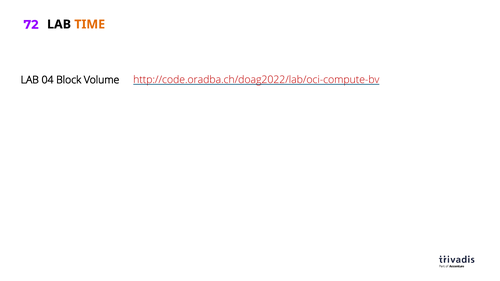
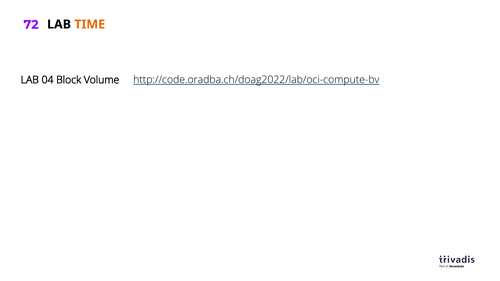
http://code.oradba.ch/doag2022/lab/oci-compute-bv colour: red -> black
